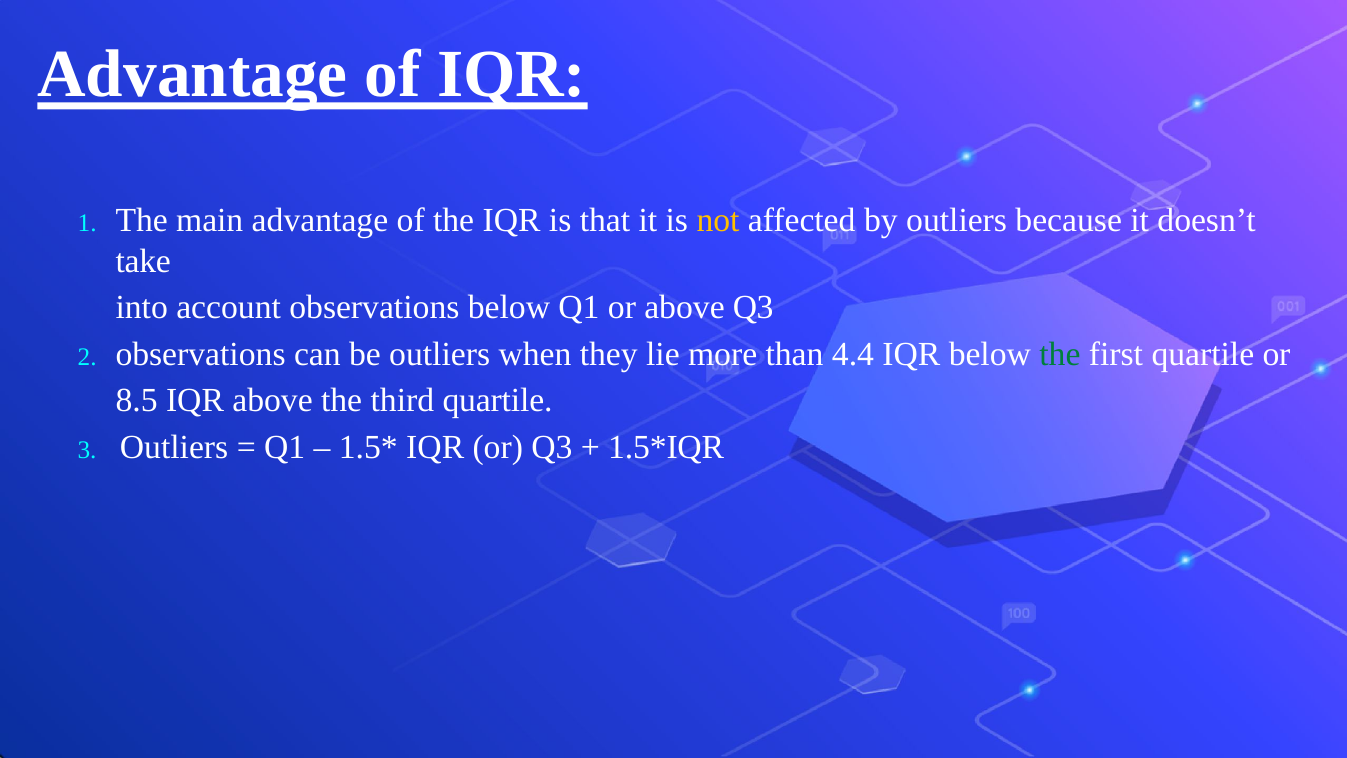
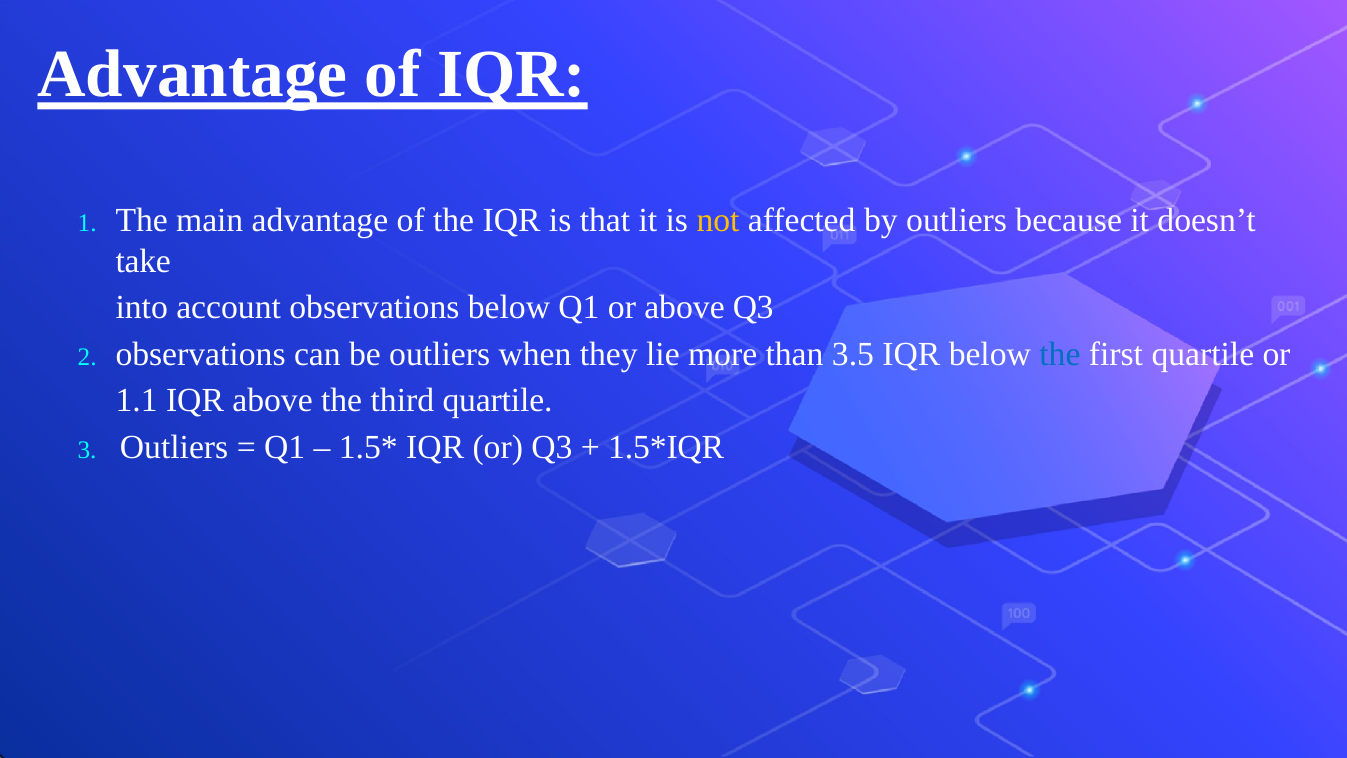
4.4: 4.4 -> 3.5
the at (1060, 354) colour: green -> blue
8.5: 8.5 -> 1.1
